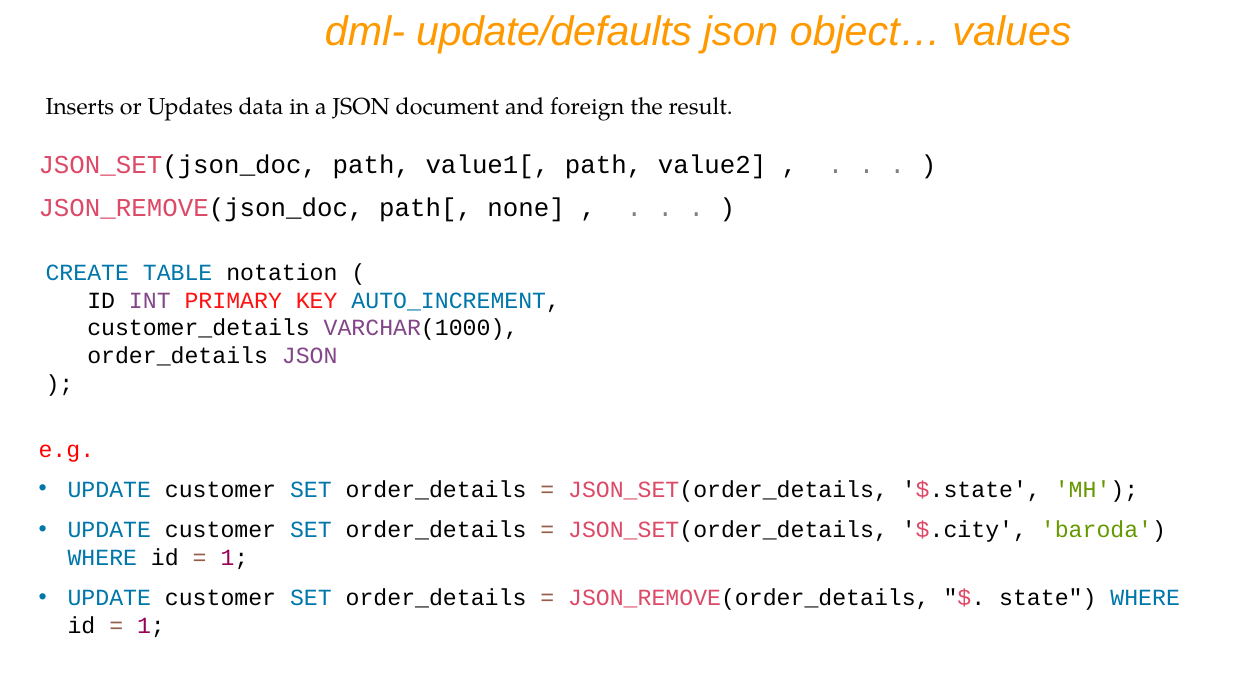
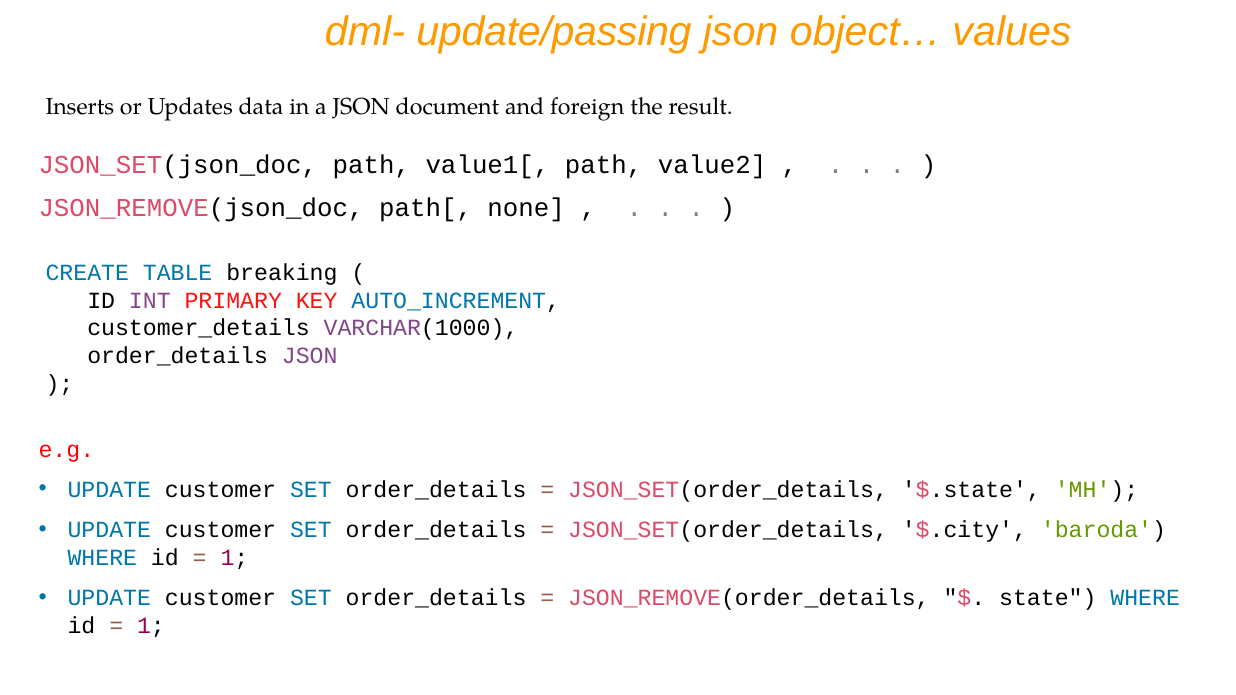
update/defaults: update/defaults -> update/passing
notation: notation -> breaking
